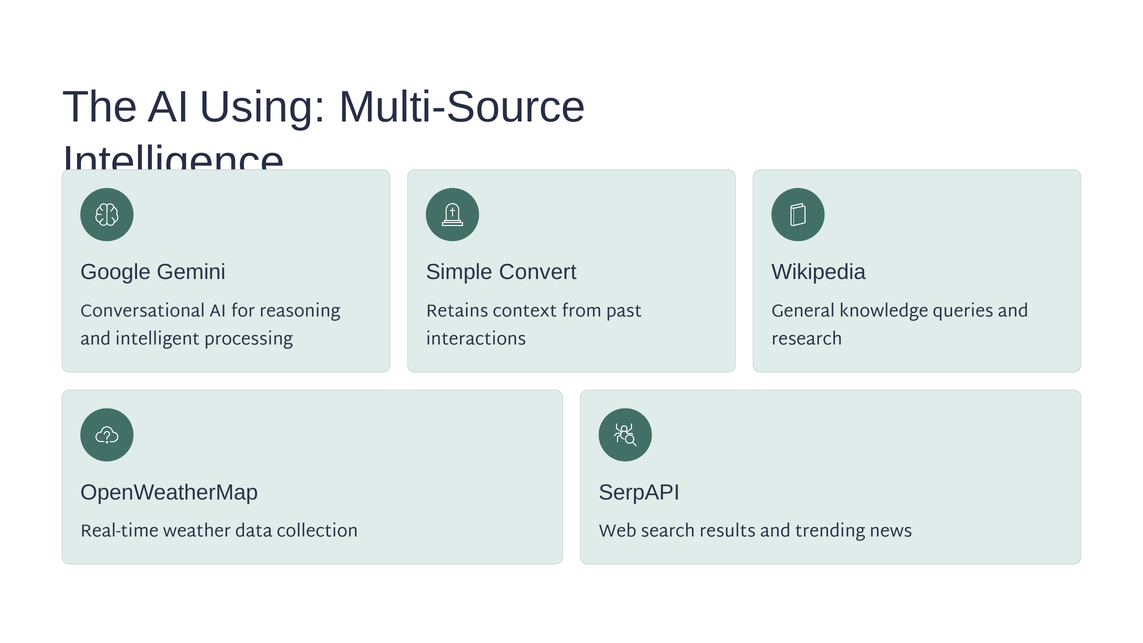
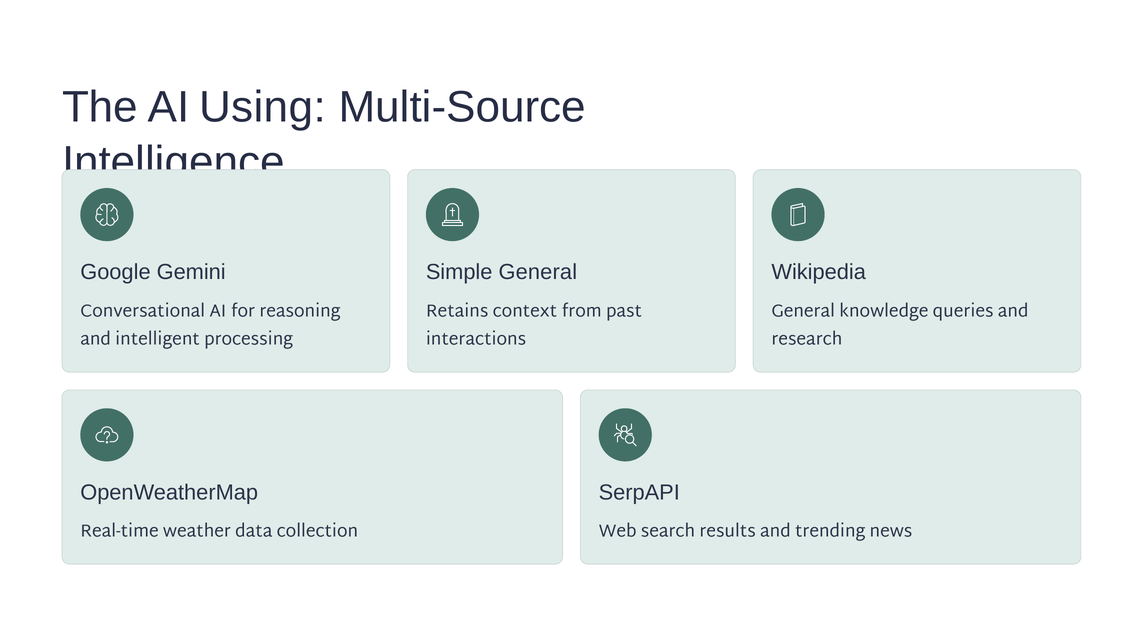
Simple Convert: Convert -> General
